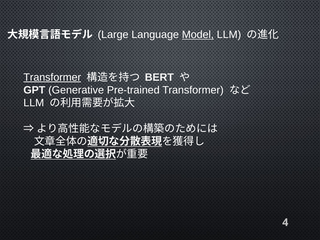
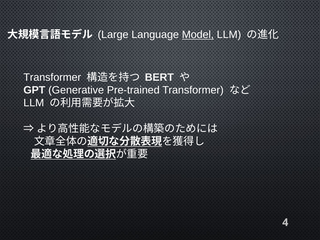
Transformer at (52, 77) underline: present -> none
